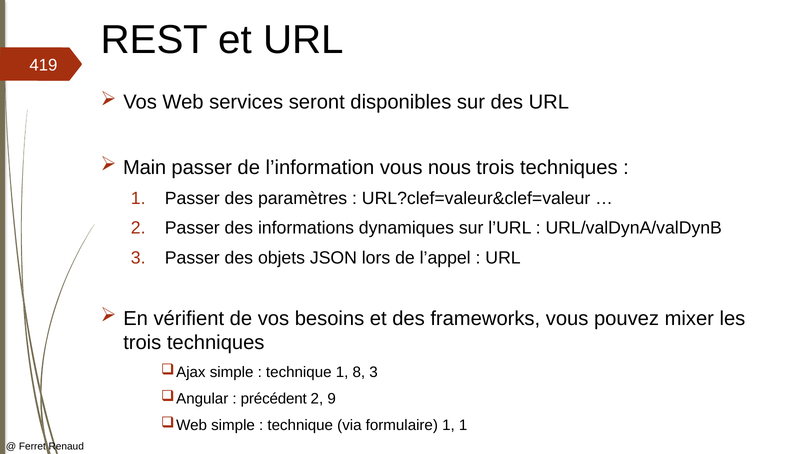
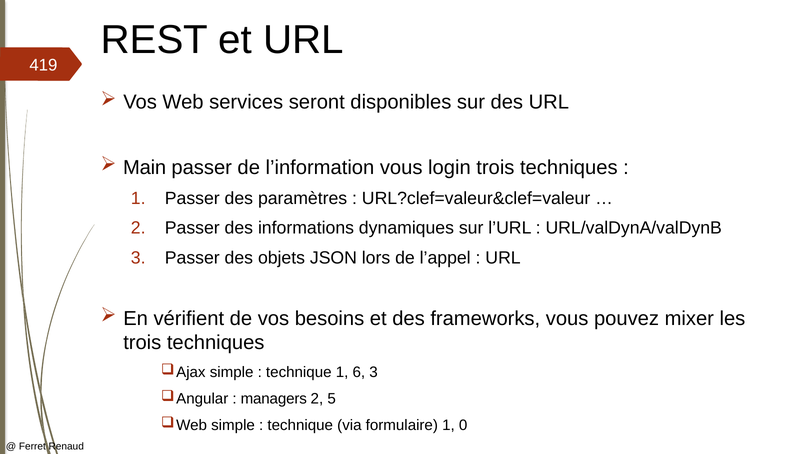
nous: nous -> login
8: 8 -> 6
précédent: précédent -> managers
9: 9 -> 5
1 1: 1 -> 0
